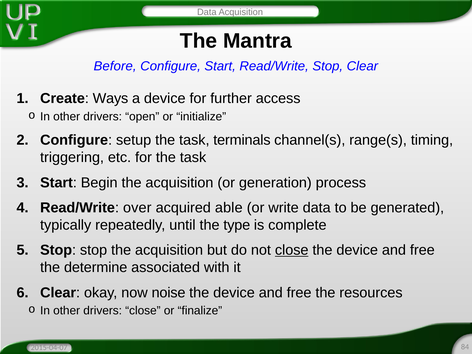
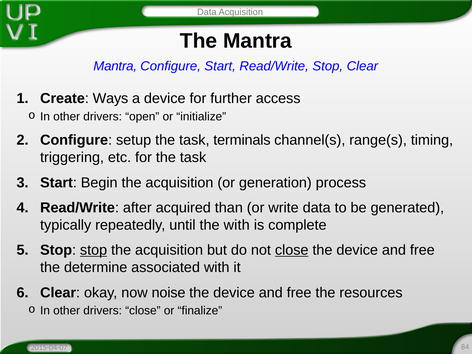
Before at (115, 66): Before -> Mantra
over: over -> after
able: able -> than
the type: type -> with
stop at (94, 250) underline: none -> present
